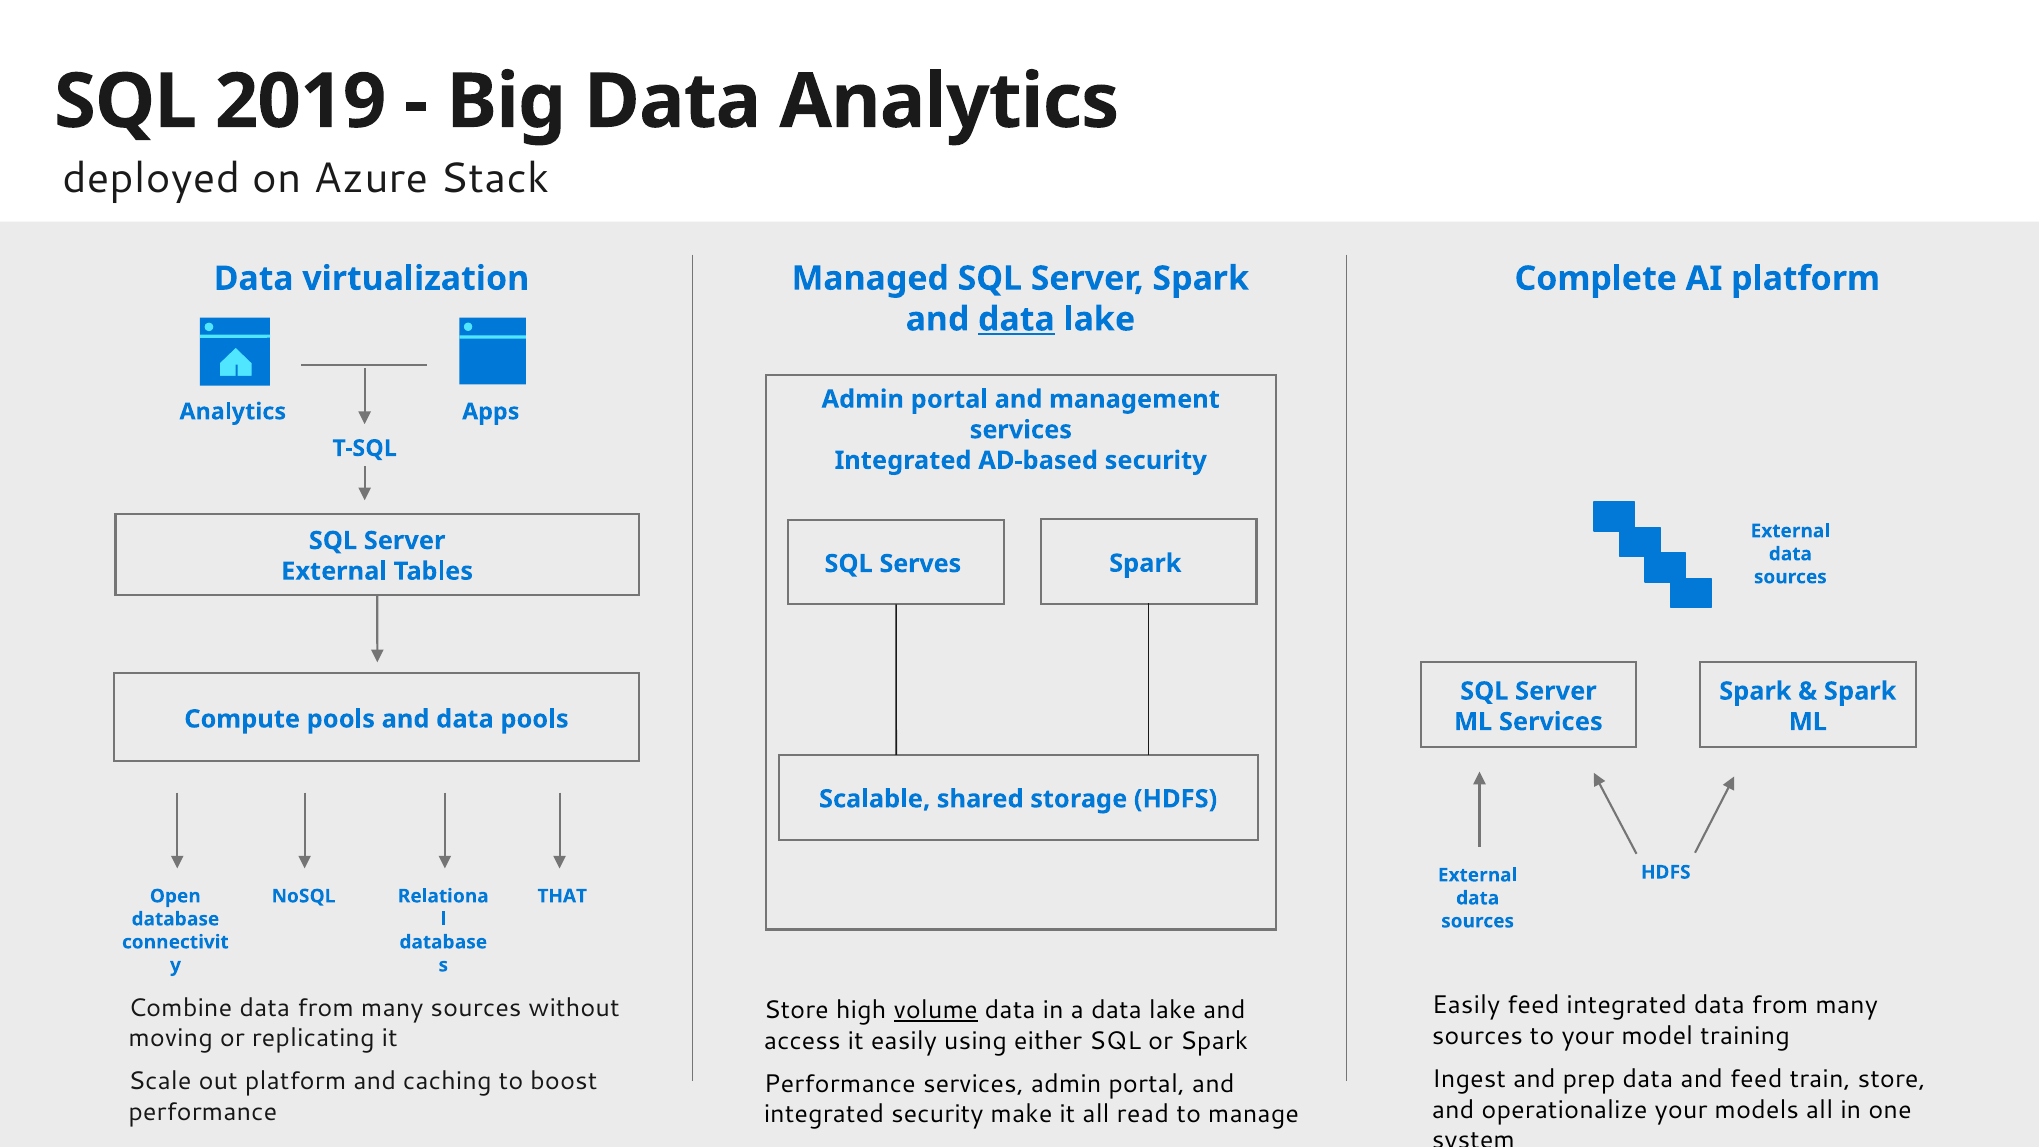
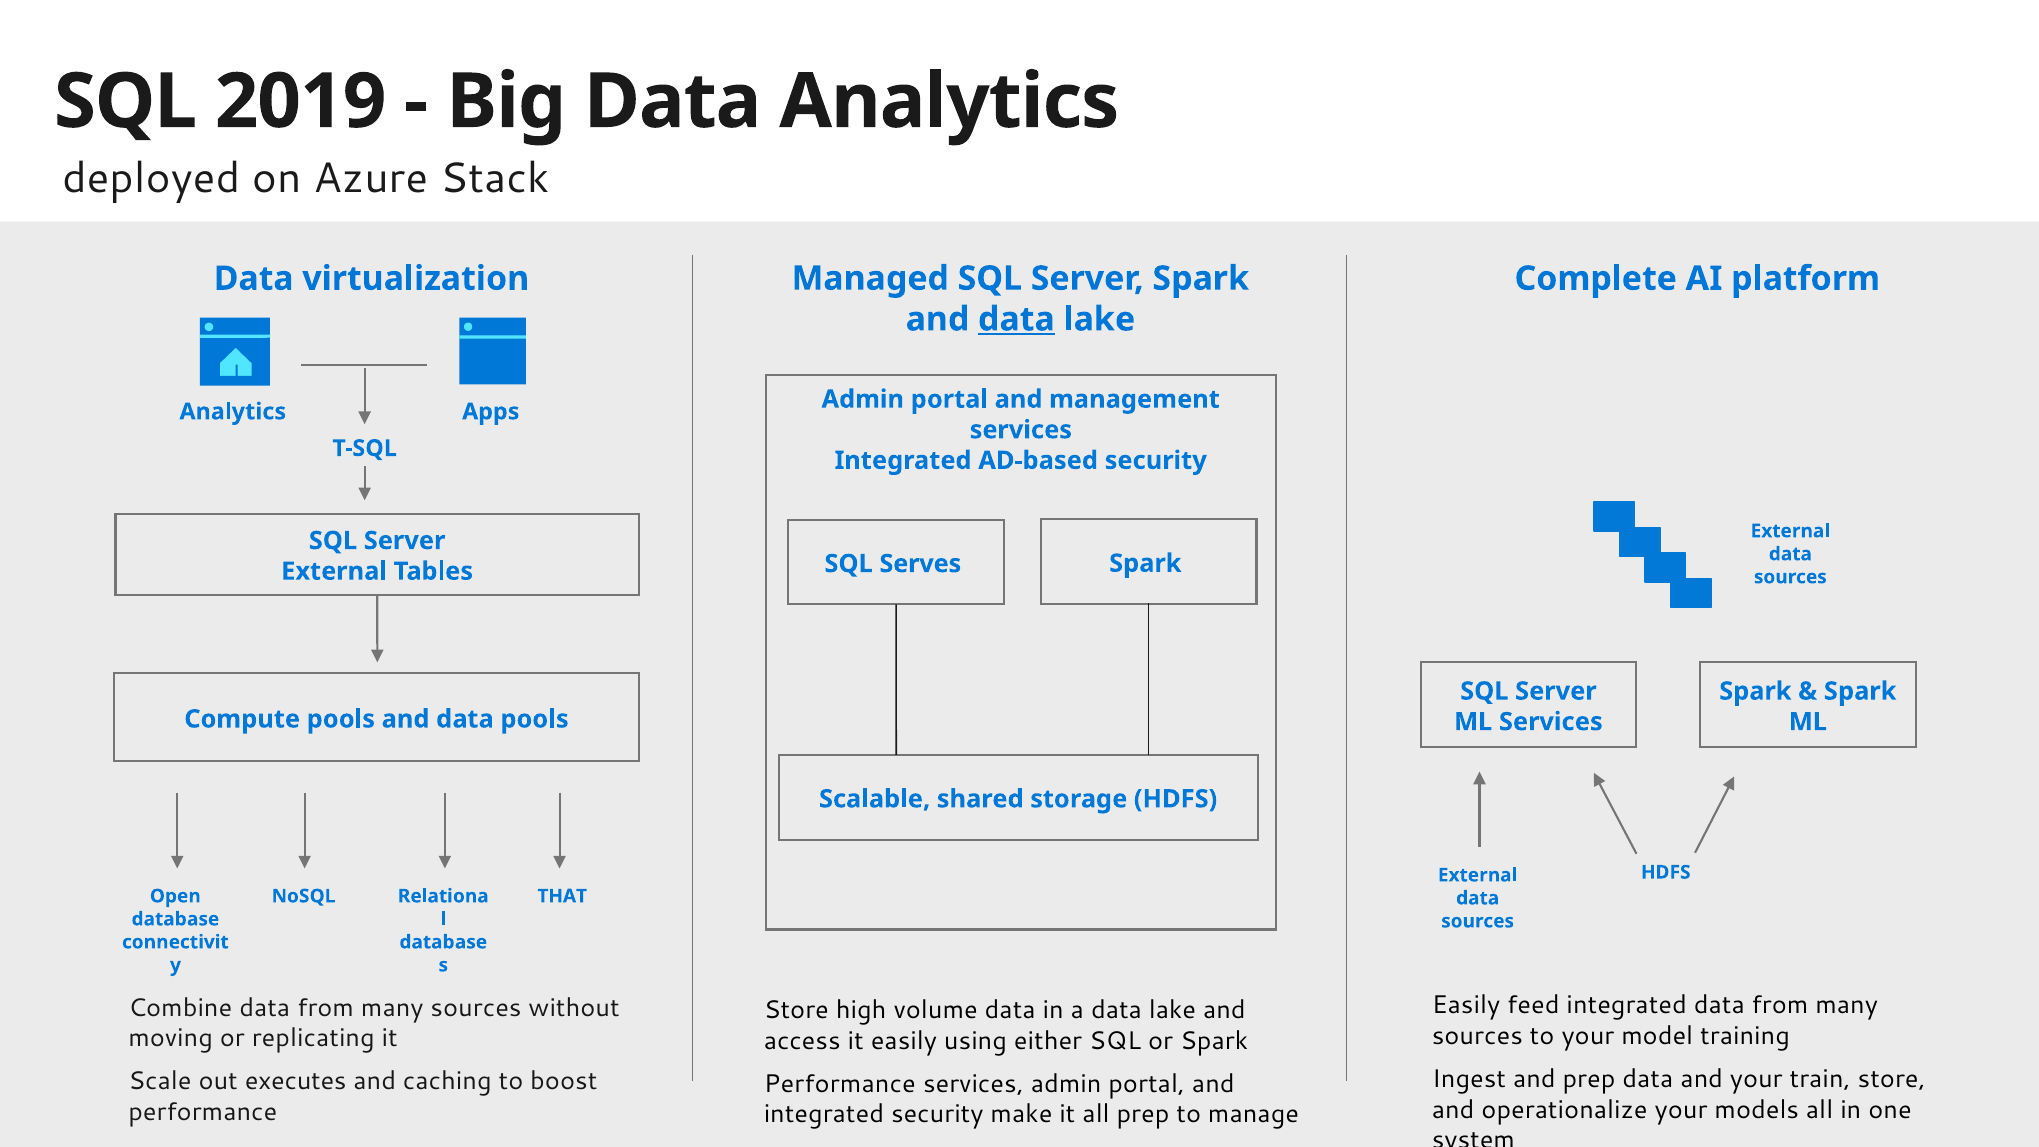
volume underline: present -> none
and feed: feed -> your
out platform: platform -> executes
all read: read -> prep
